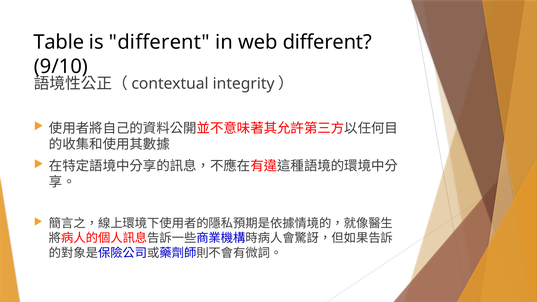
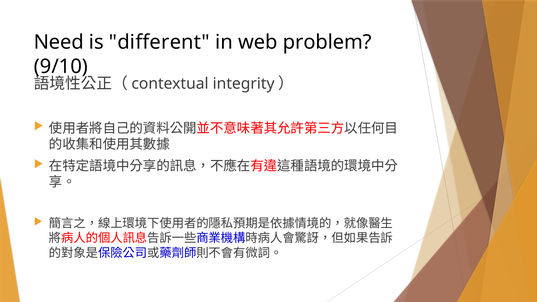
Table: Table -> Need
web different: different -> problem
